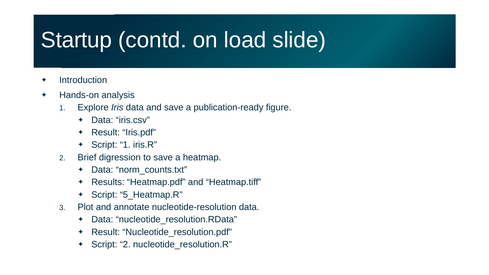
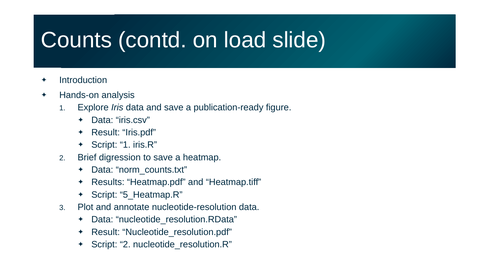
Startup: Startup -> Counts
